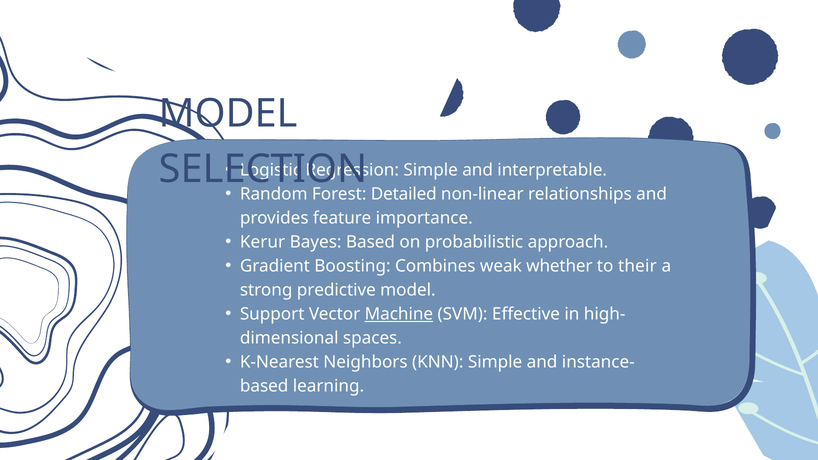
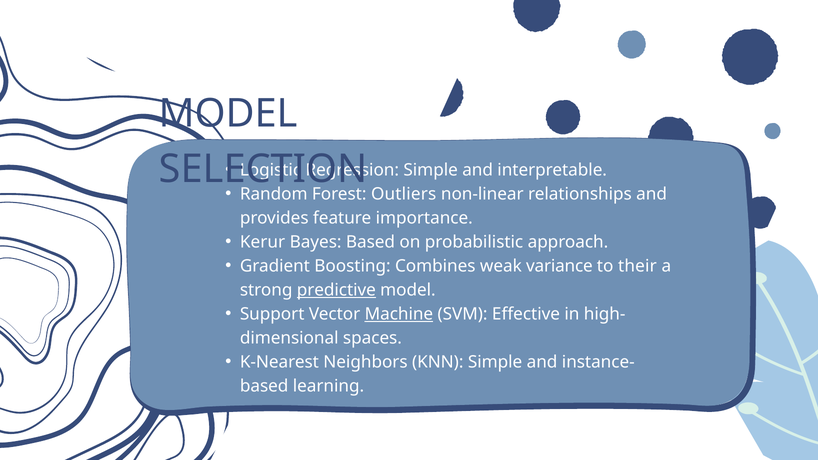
Detailed: Detailed -> Outliers
whether: whether -> variance
predictive underline: none -> present
